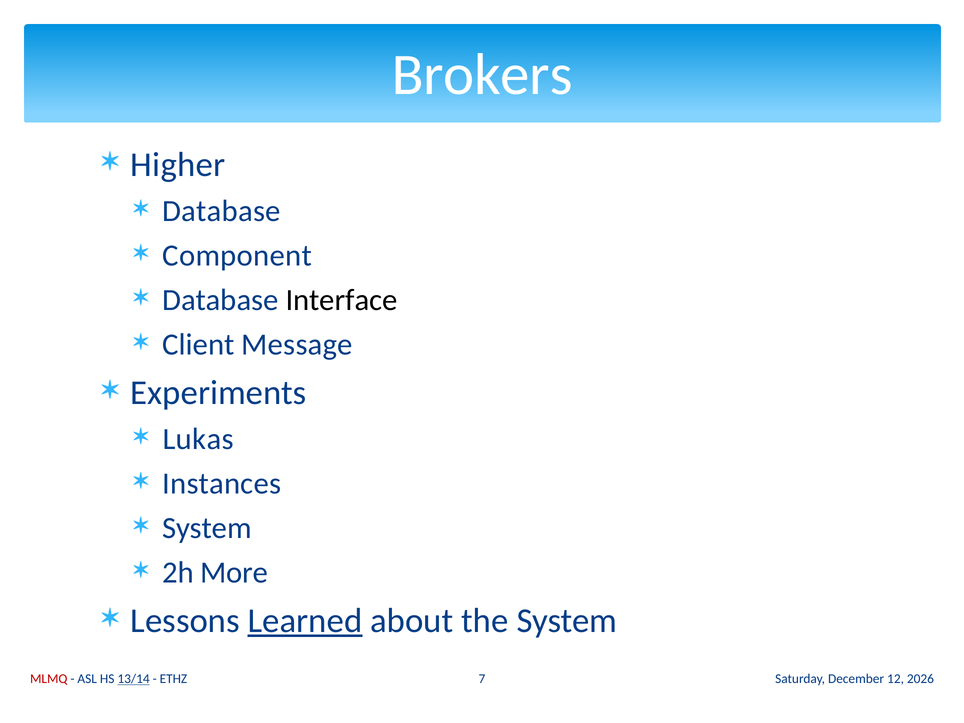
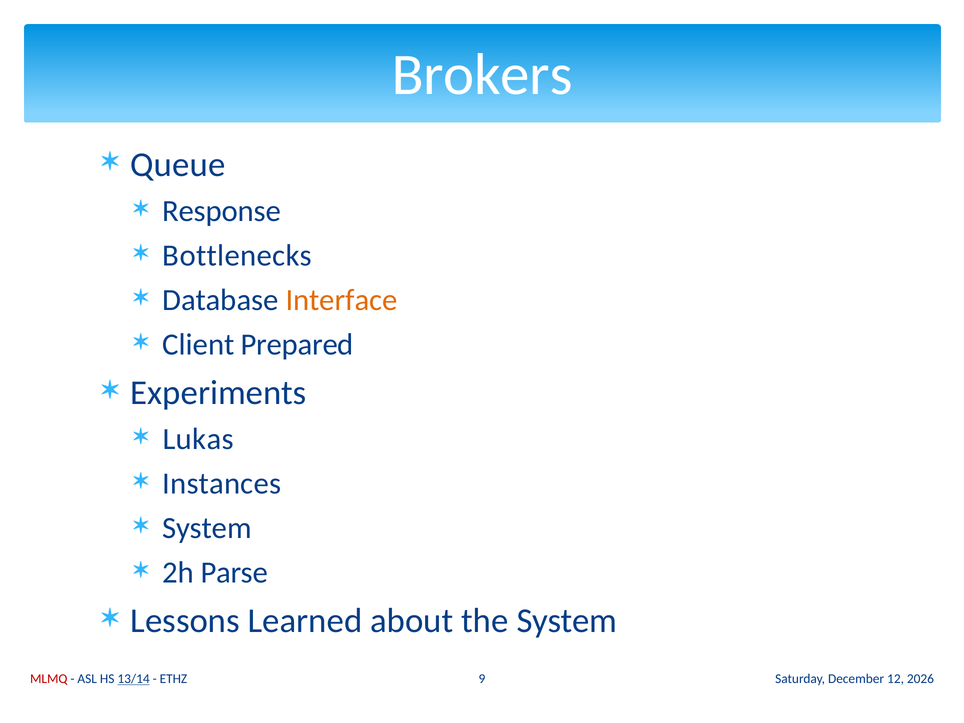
Higher: Higher -> Queue
Database at (221, 211): Database -> Response
Component: Component -> Bottlenecks
Interface colour: black -> orange
Message: Message -> Prepared
More: More -> Parse
Learned underline: present -> none
7: 7 -> 9
